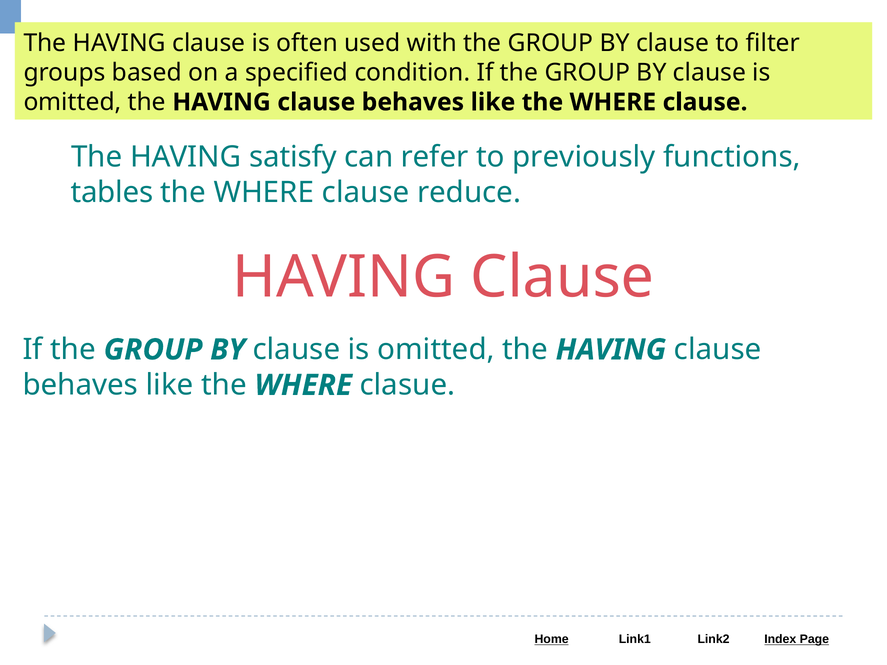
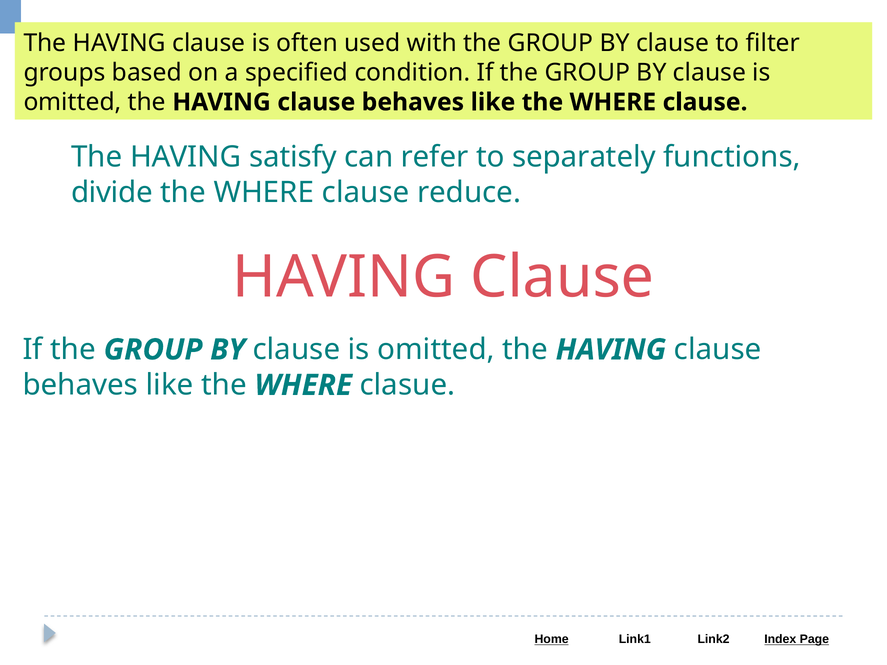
previously: previously -> separately
tables: tables -> divide
